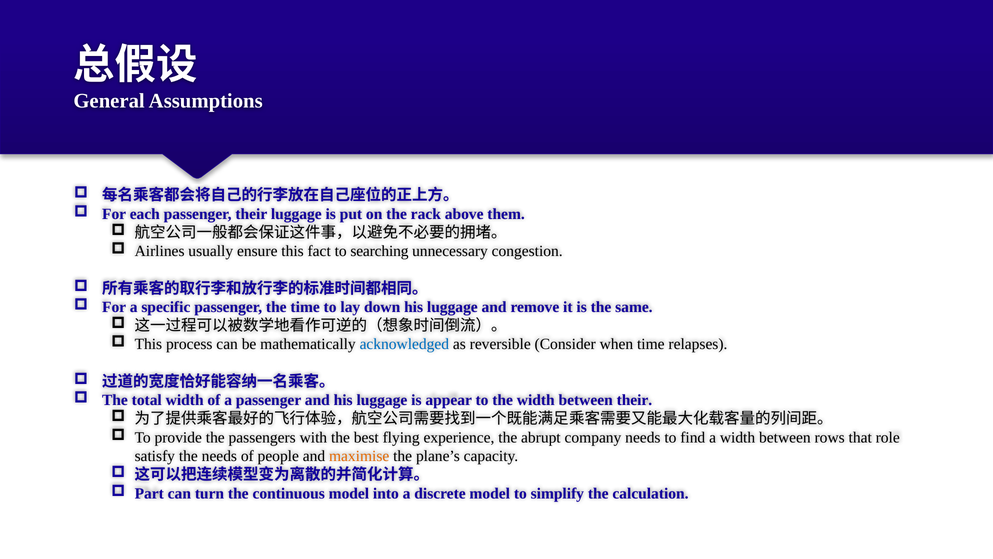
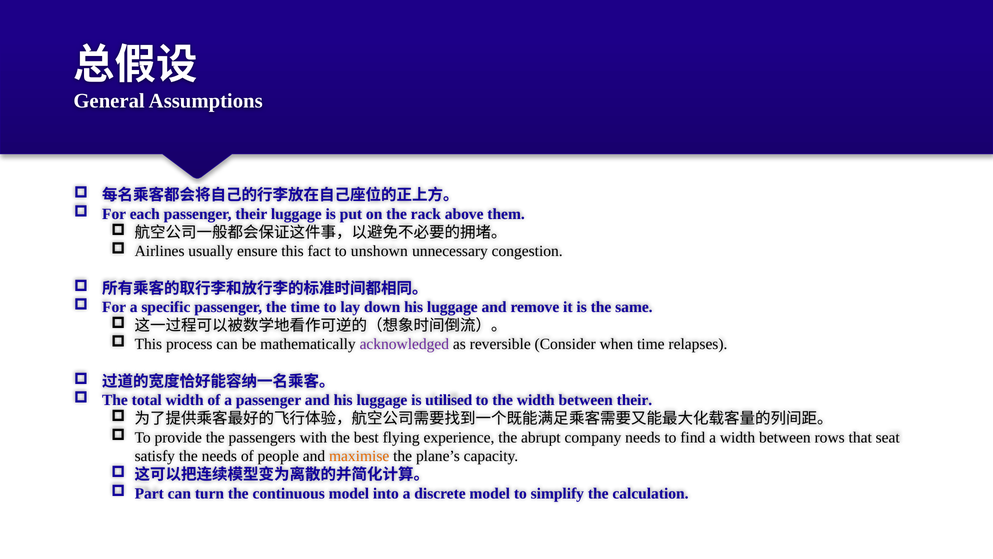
searching: searching -> unshown
acknowledged colour: blue -> purple
appear: appear -> utilised
role: role -> seat
